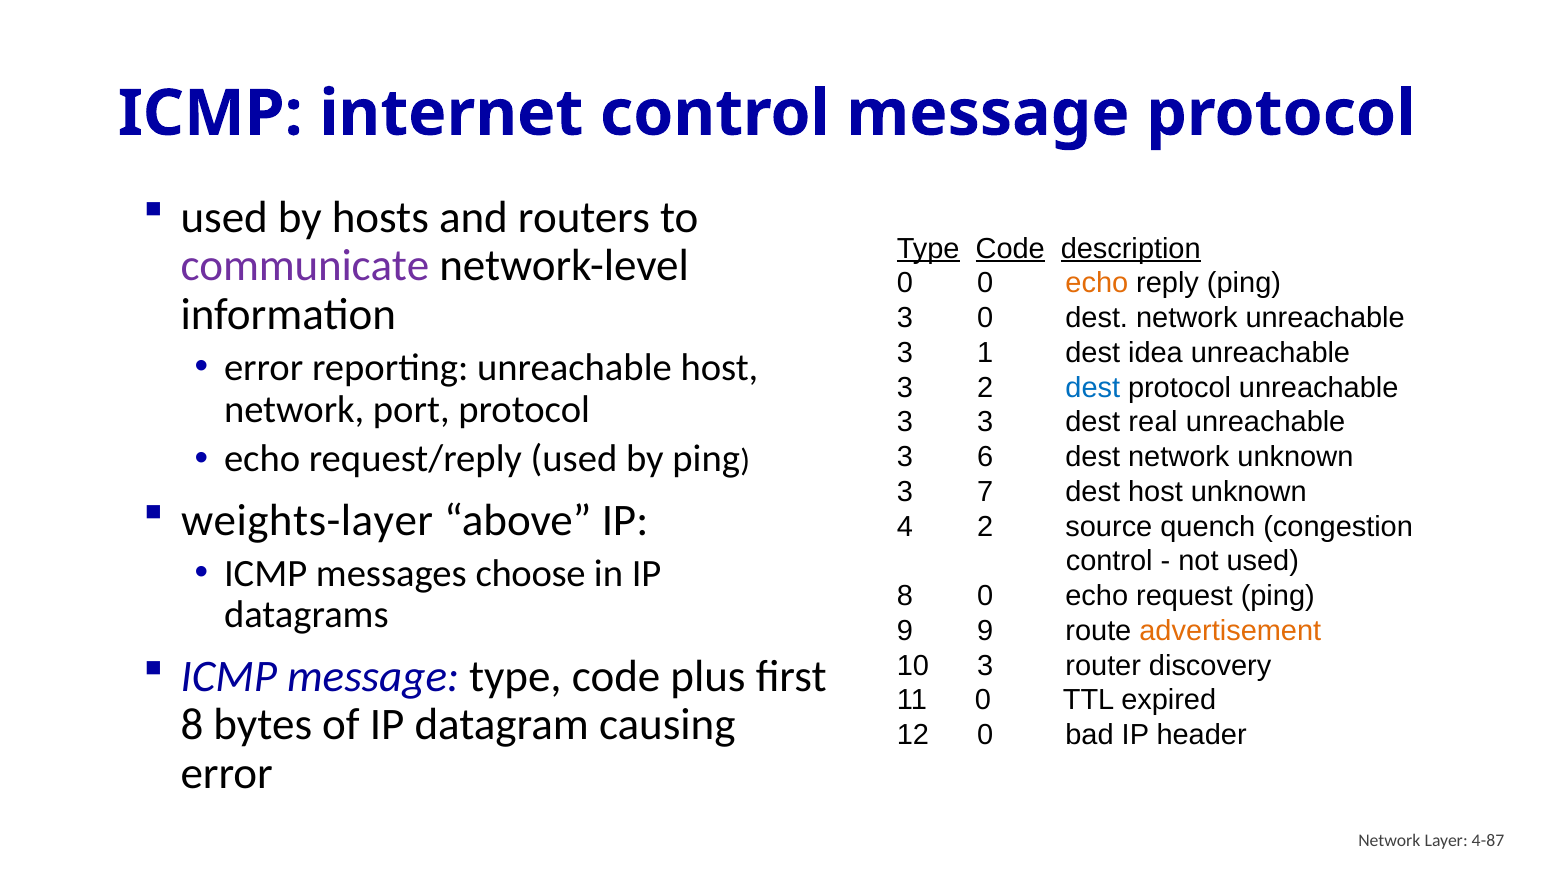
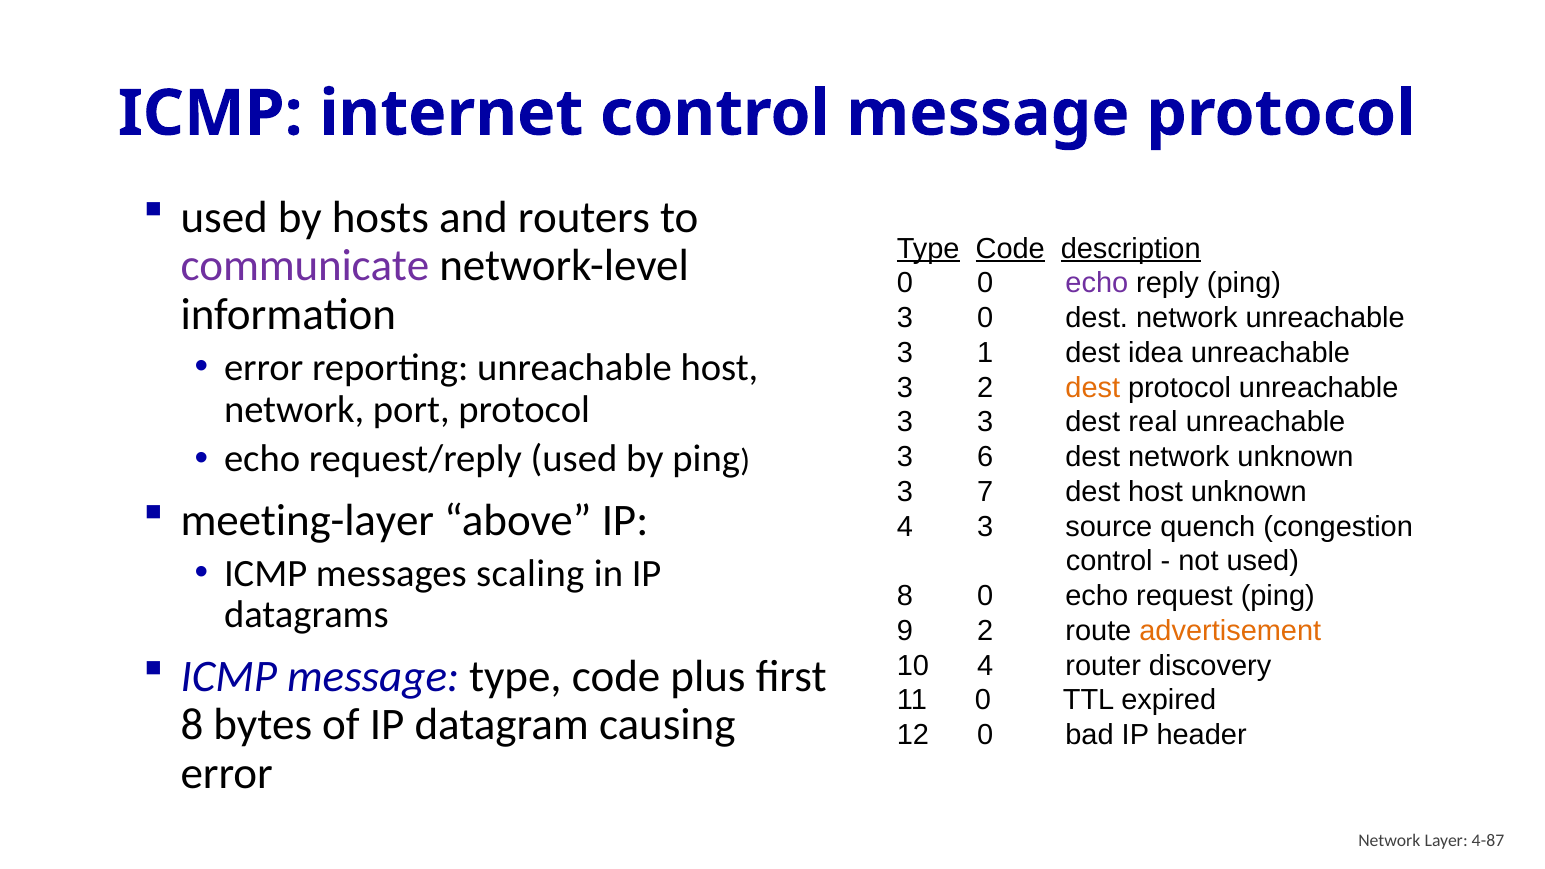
echo at (1097, 283) colour: orange -> purple
dest at (1093, 388) colour: blue -> orange
weights-layer: weights-layer -> meeting-layer
4 2: 2 -> 3
choose: choose -> scaling
9 9: 9 -> 2
10 3: 3 -> 4
